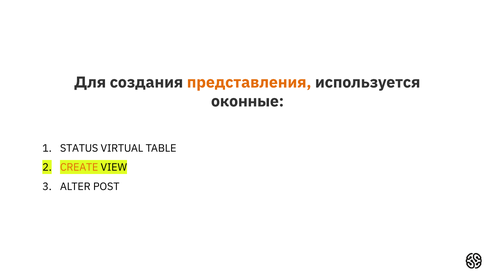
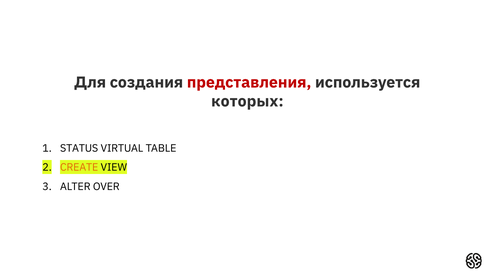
представления colour: orange -> red
оконные: оконные -> которых
POST: POST -> OVER
